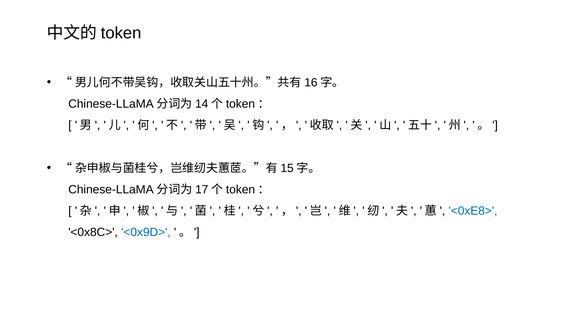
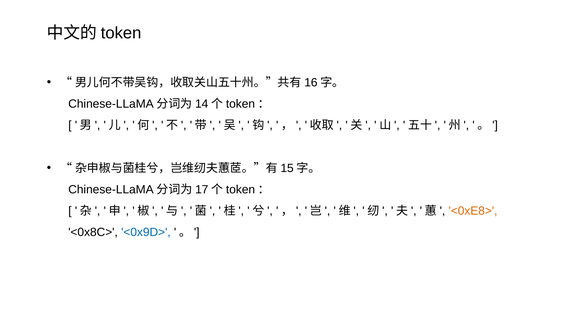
<0xE8> colour: blue -> orange
